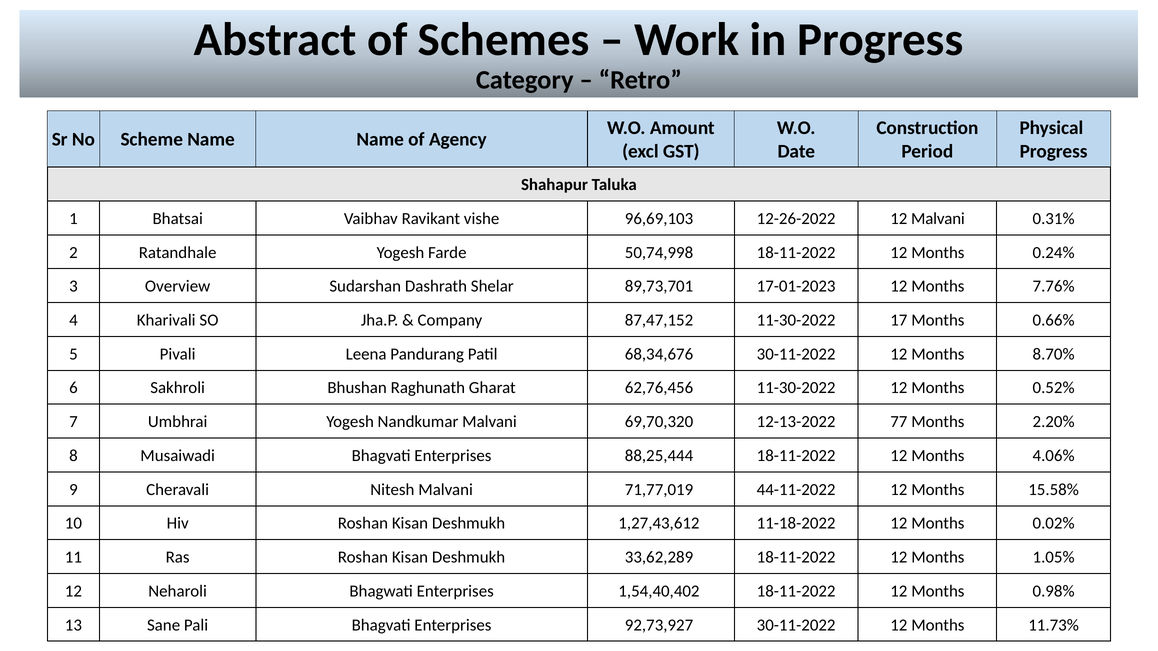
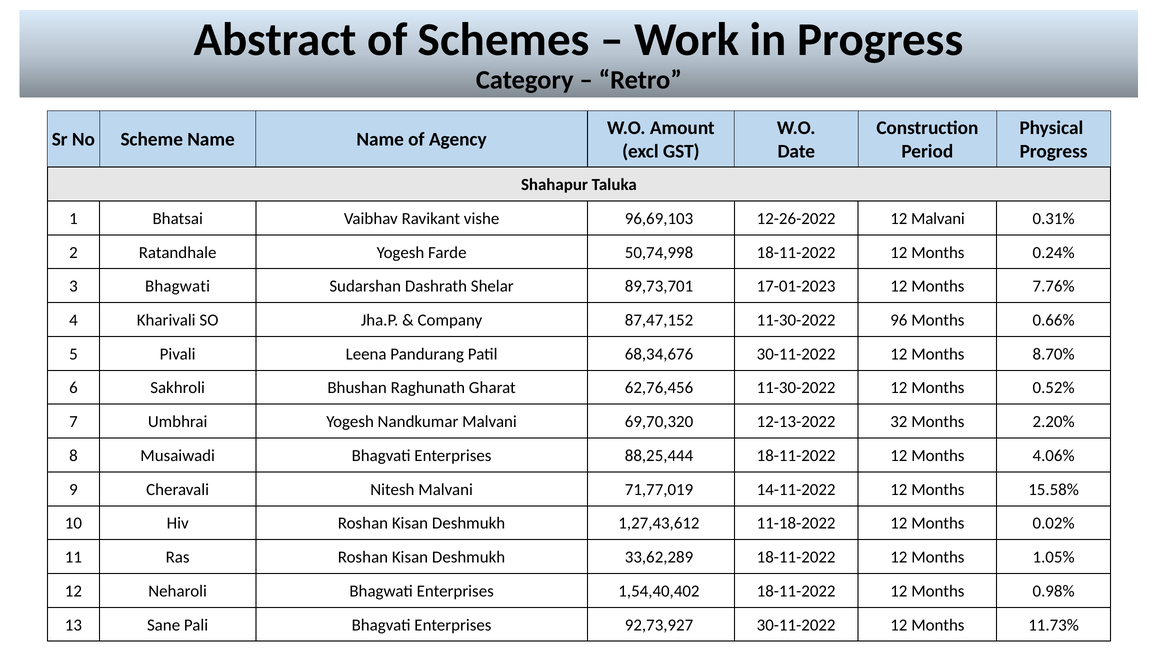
3 Overview: Overview -> Bhagwati
17: 17 -> 96
77: 77 -> 32
44-11-2022: 44-11-2022 -> 14-11-2022
